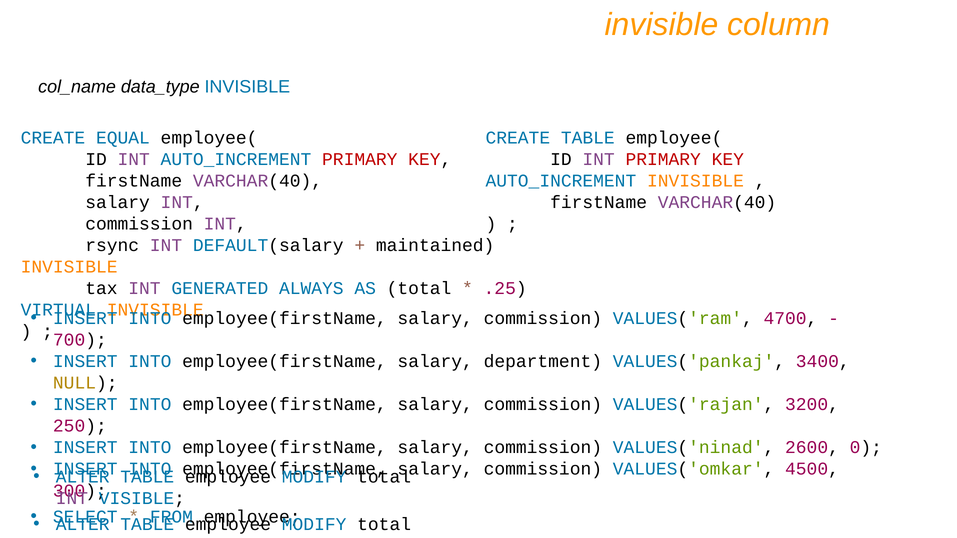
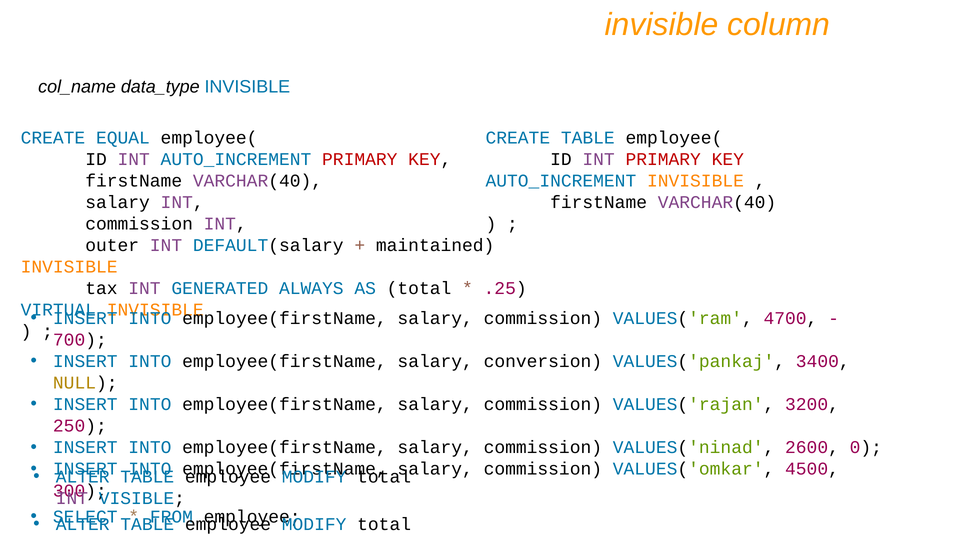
rsync: rsync -> outer
department: department -> conversion
